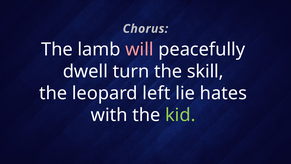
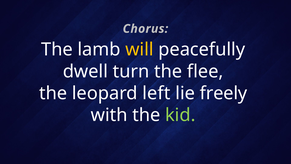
will colour: pink -> yellow
skill: skill -> flee
hates: hates -> freely
